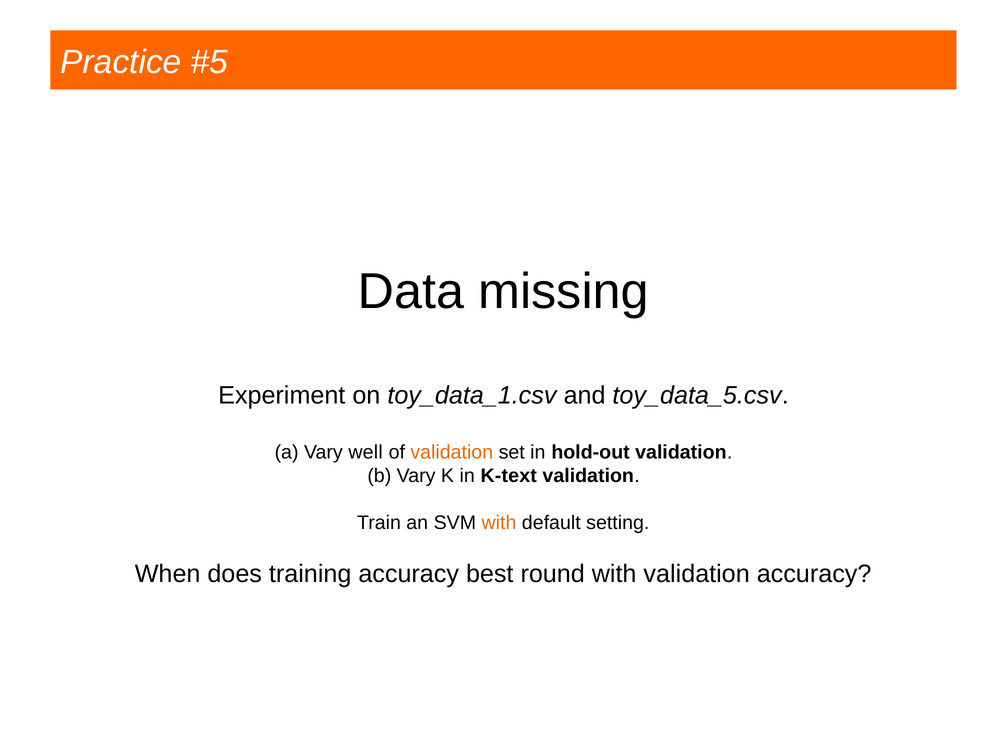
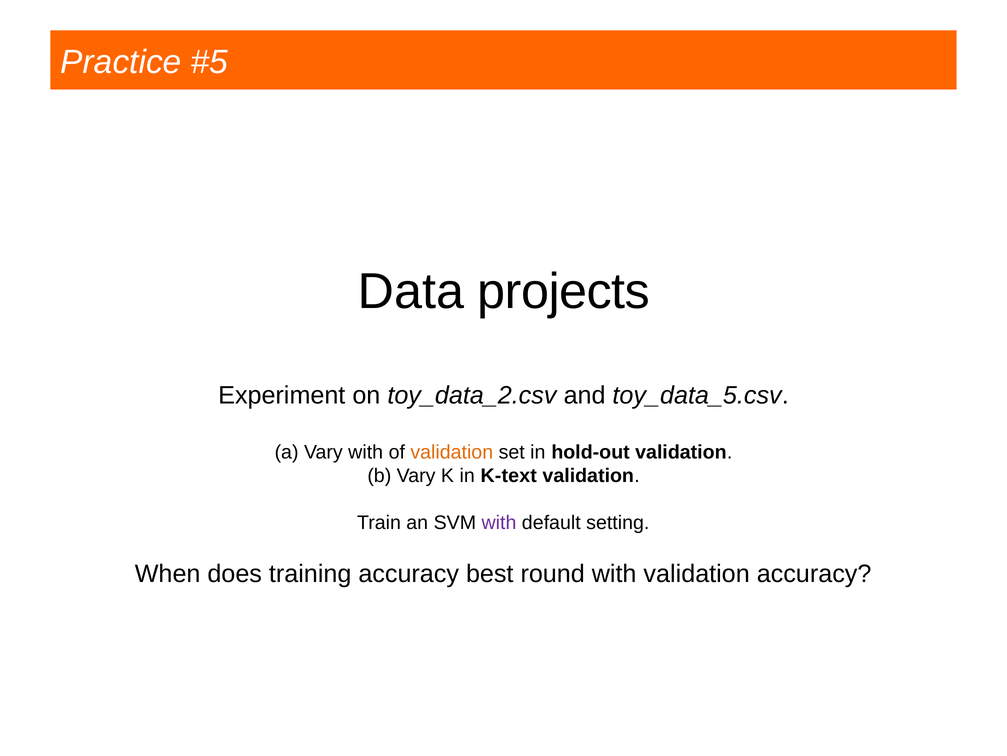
missing: missing -> projects
toy_data_1.csv: toy_data_1.csv -> toy_data_2.csv
Vary well: well -> with
with at (499, 522) colour: orange -> purple
